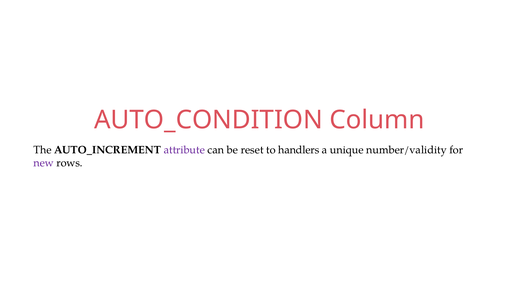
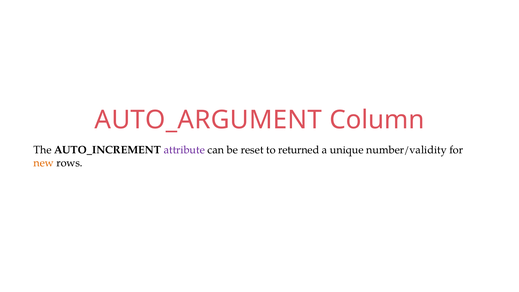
AUTO_CONDITION: AUTO_CONDITION -> AUTO_ARGUMENT
handlers: handlers -> returned
new colour: purple -> orange
